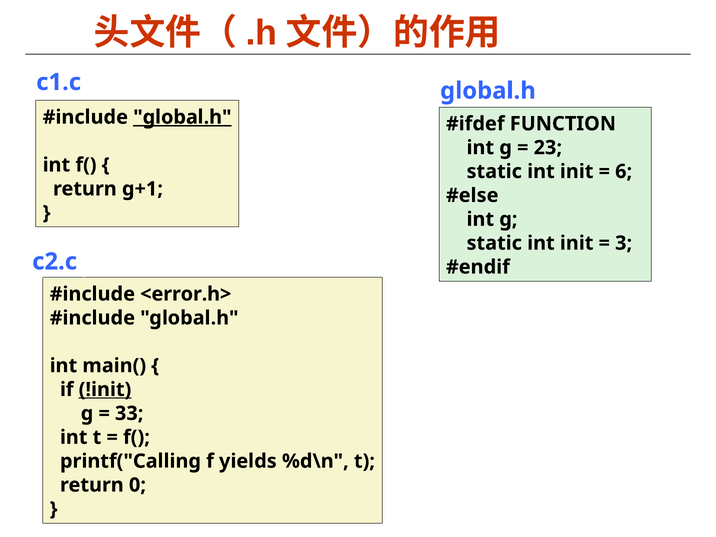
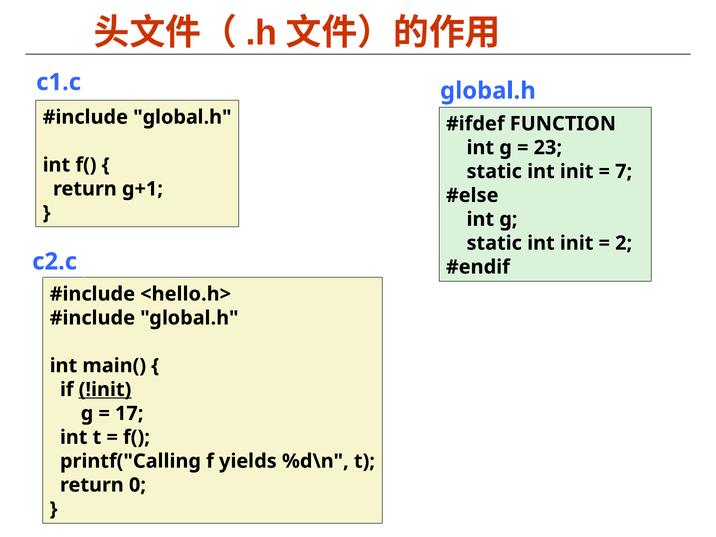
global.h at (182, 117) underline: present -> none
6: 6 -> 7
3: 3 -> 2
<error.h>: <error.h> -> <hello.h>
33: 33 -> 17
